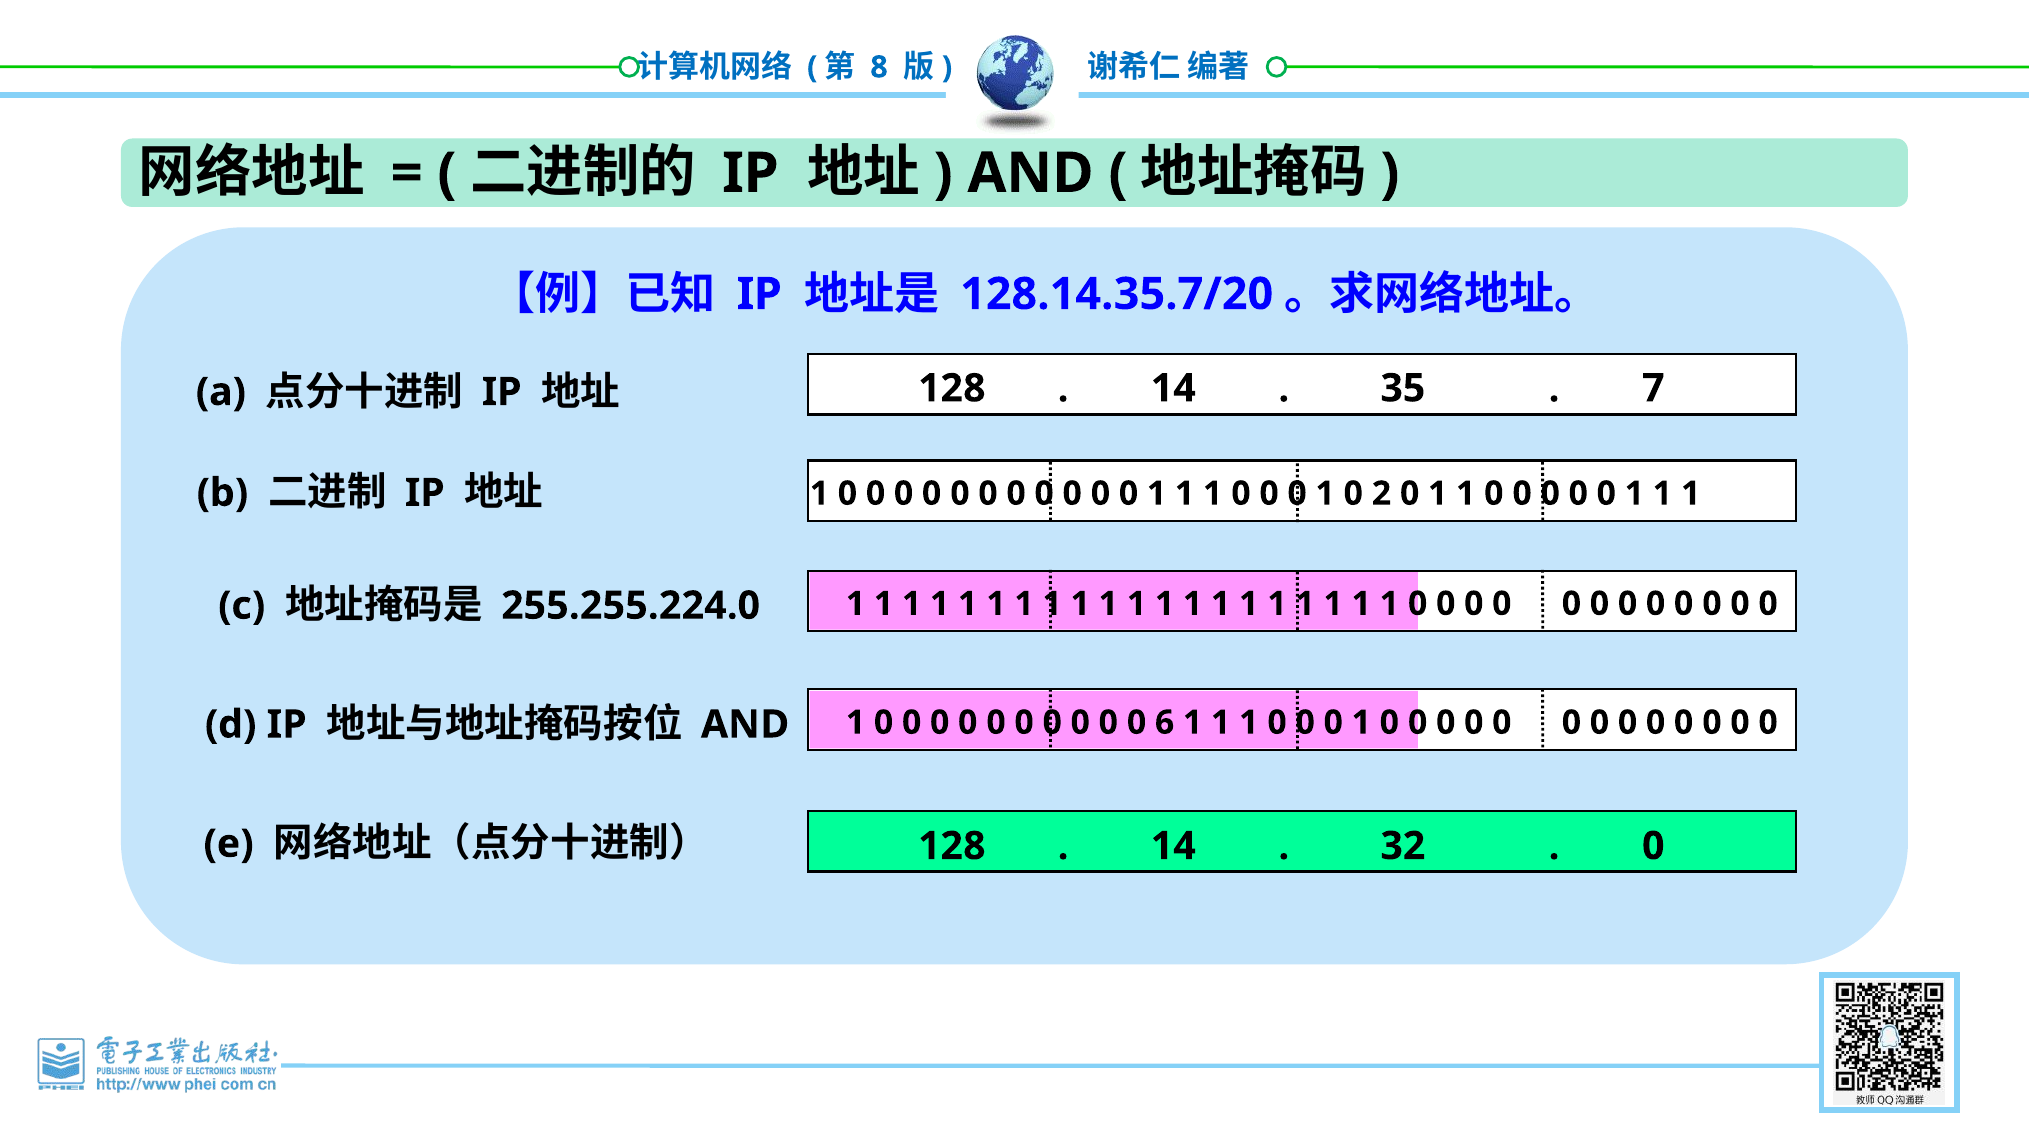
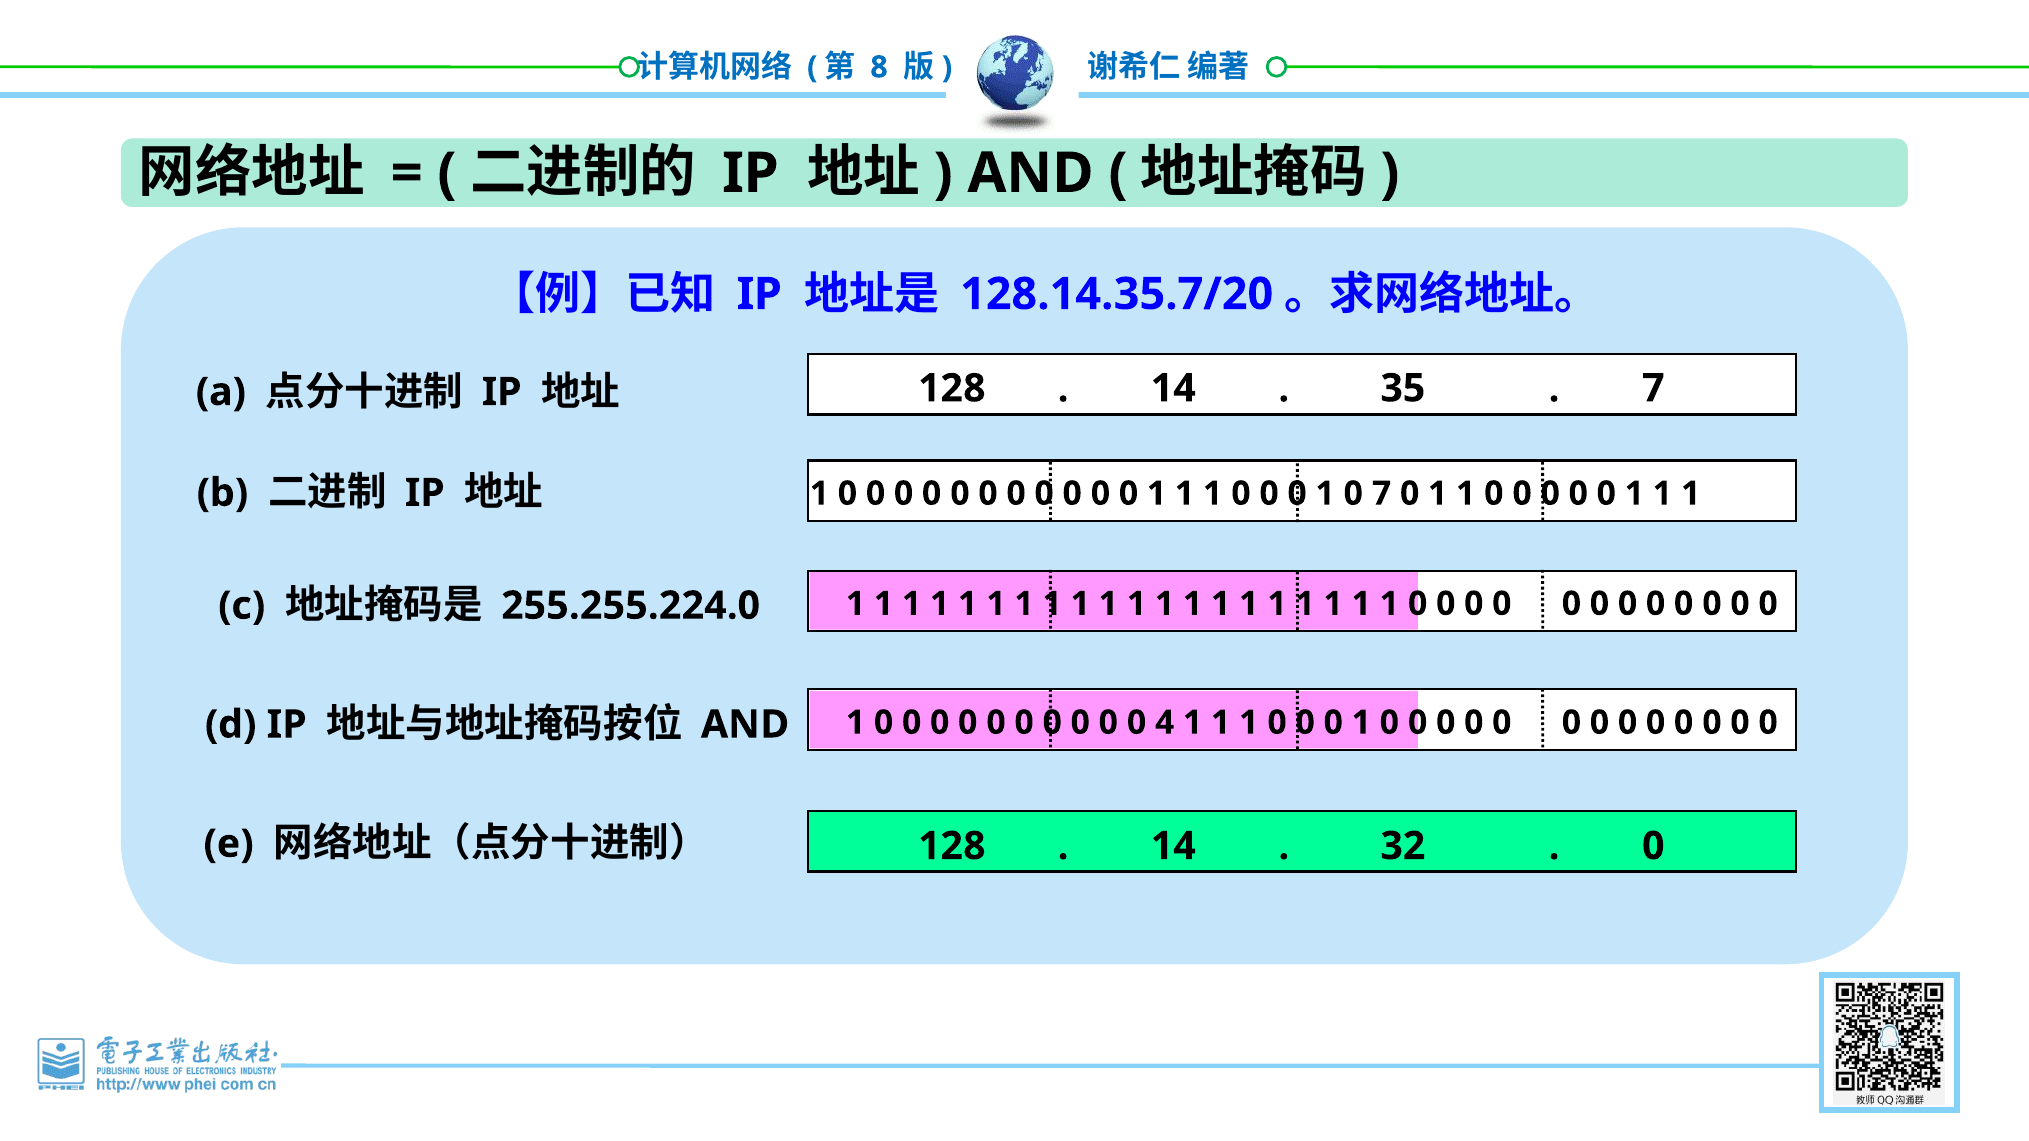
0 2: 2 -> 7
6: 6 -> 4
